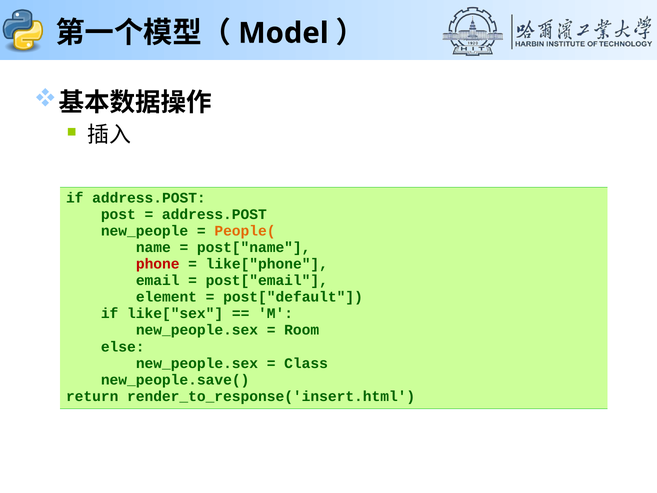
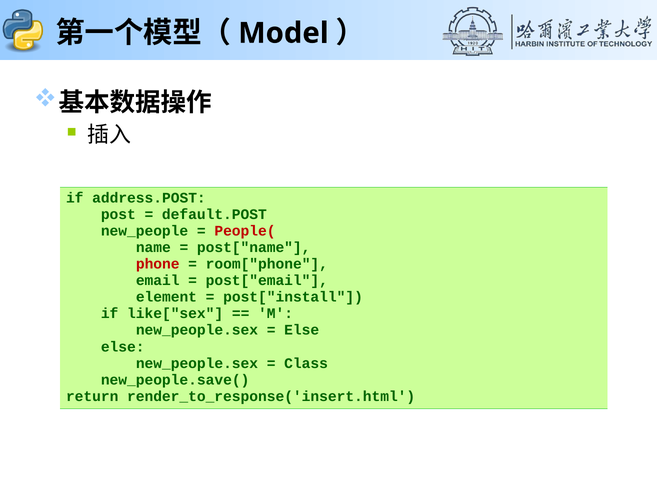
address.POST at (214, 214): address.POST -> default.POST
People( colour: orange -> red
like["phone: like["phone -> room["phone
post["default: post["default -> post["install
Room at (302, 330): Room -> Else
